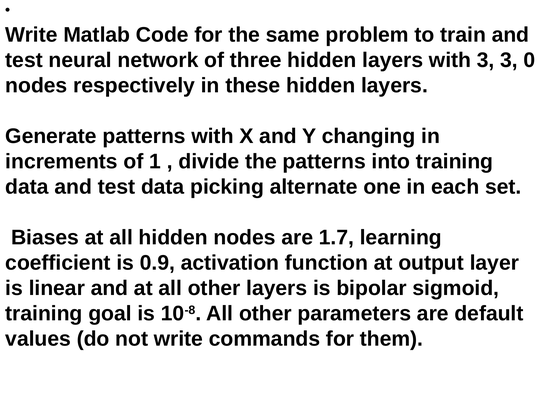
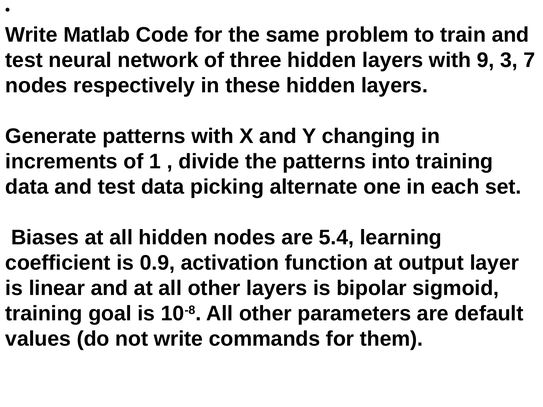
with 3: 3 -> 9
0: 0 -> 7
1.7: 1.7 -> 5.4
